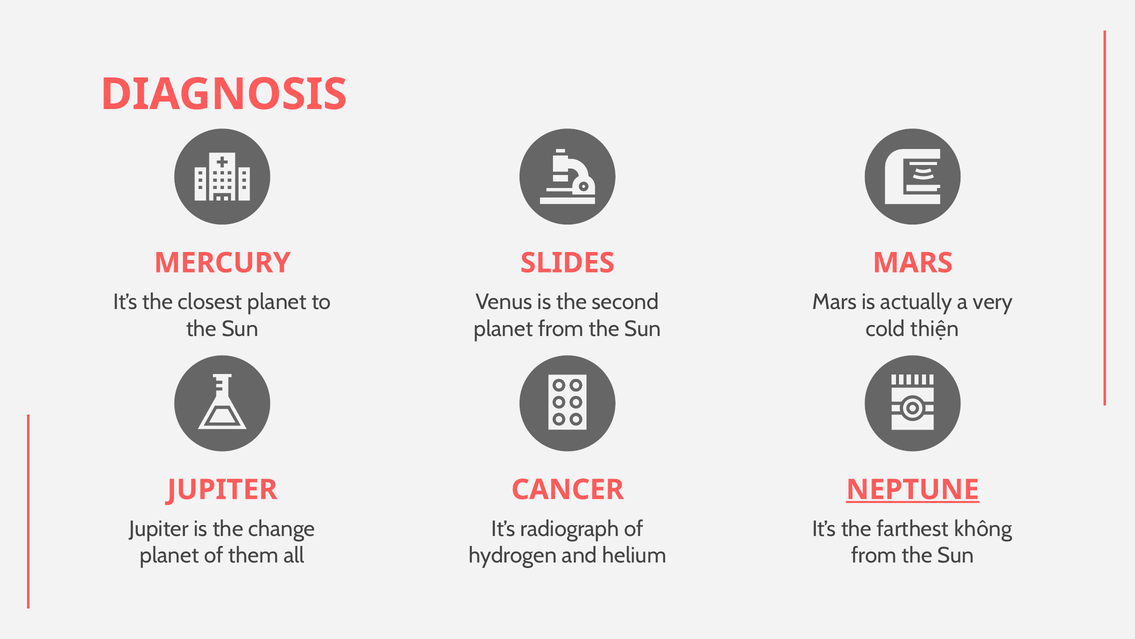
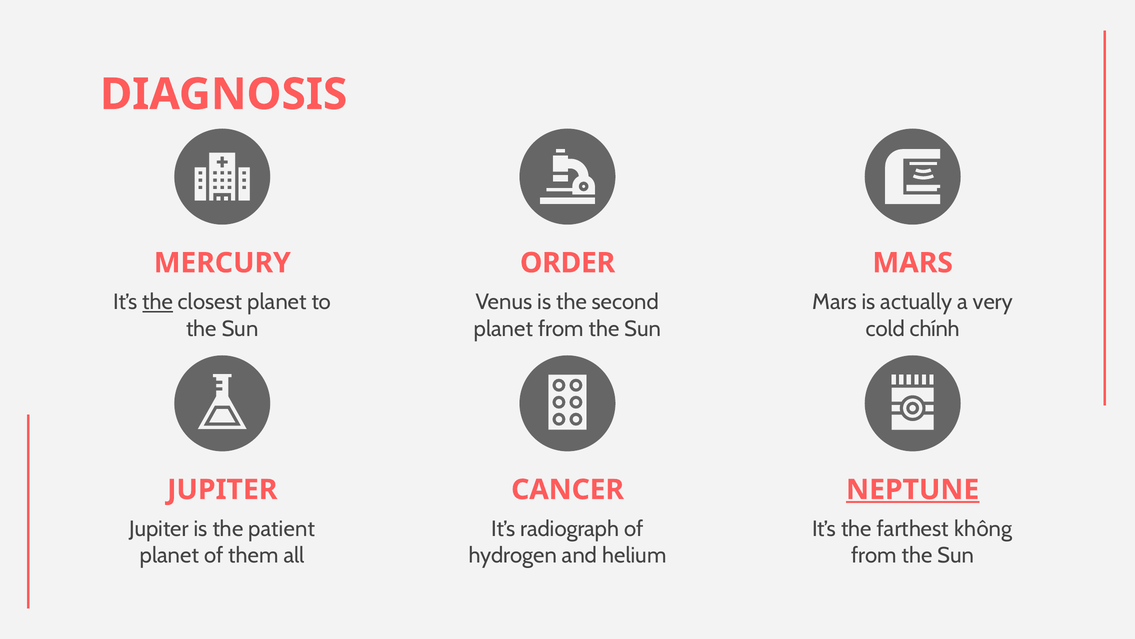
SLIDES: SLIDES -> ORDER
the at (158, 302) underline: none -> present
thiện: thiện -> chính
change: change -> patient
